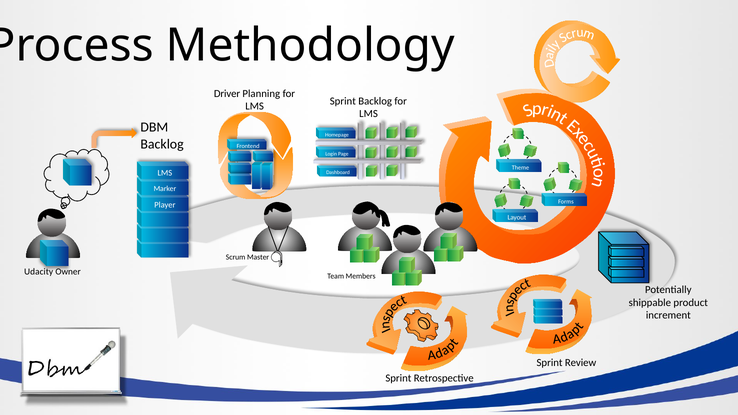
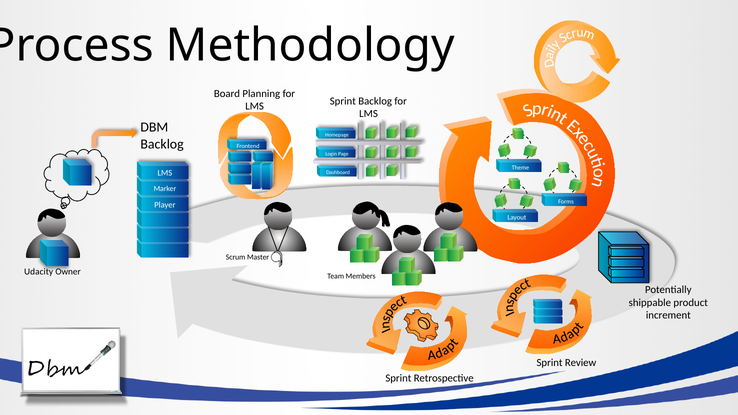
Driver: Driver -> Board
